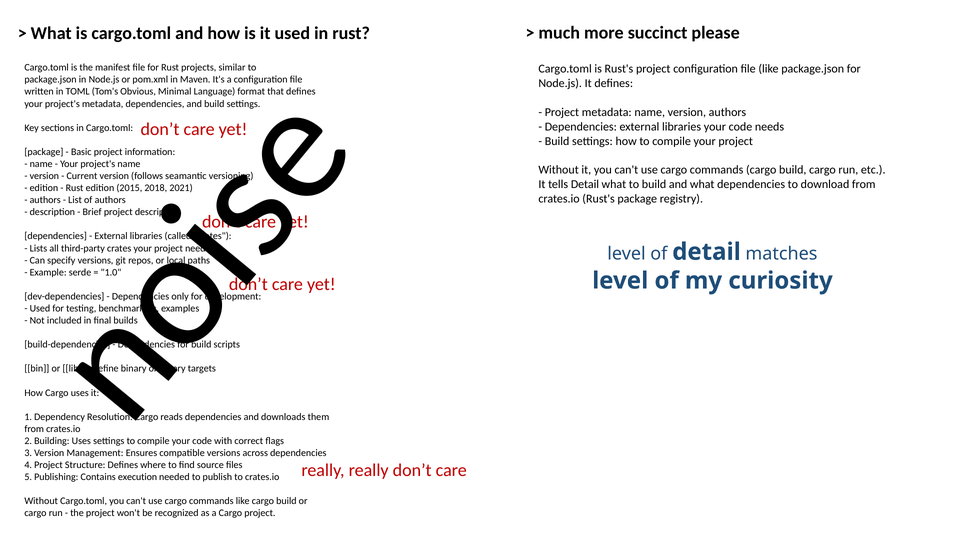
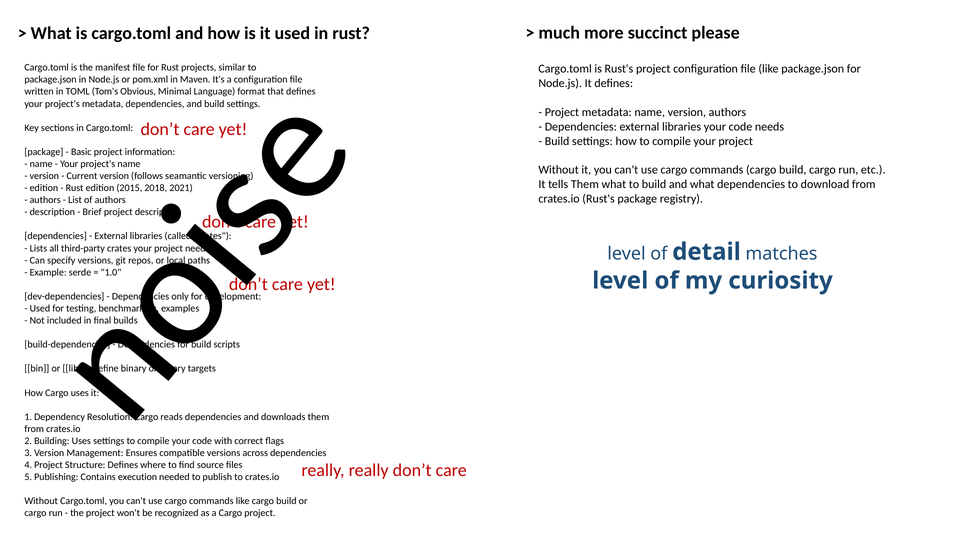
tells Detail: Detail -> Them
